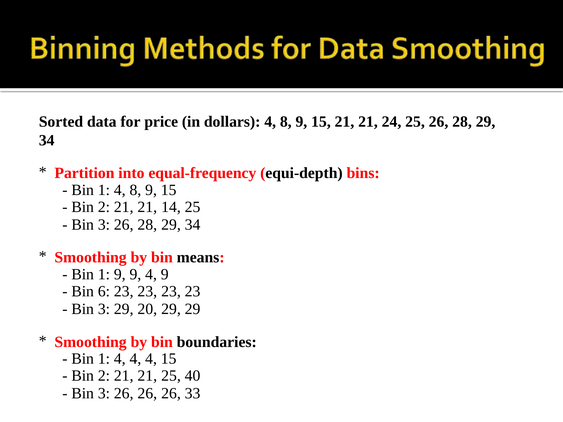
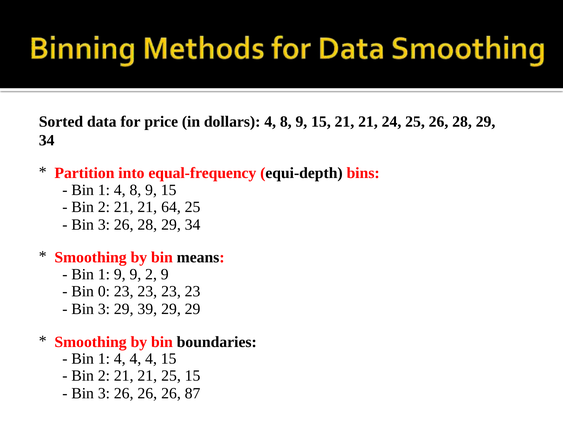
14: 14 -> 64
9 4: 4 -> 2
6: 6 -> 0
20: 20 -> 39
25 40: 40 -> 15
33: 33 -> 87
